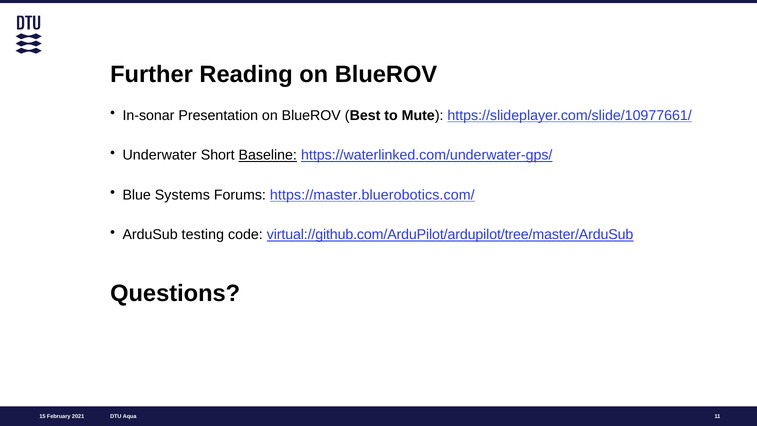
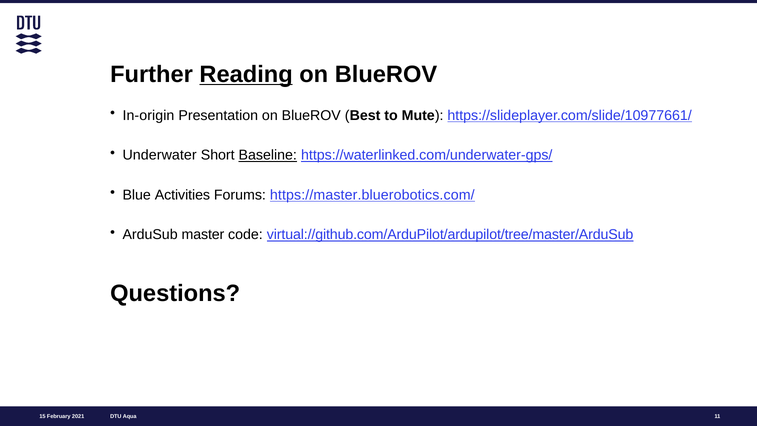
Reading underline: none -> present
In-sonar: In-sonar -> In-origin
Systems: Systems -> Activities
testing: testing -> master
